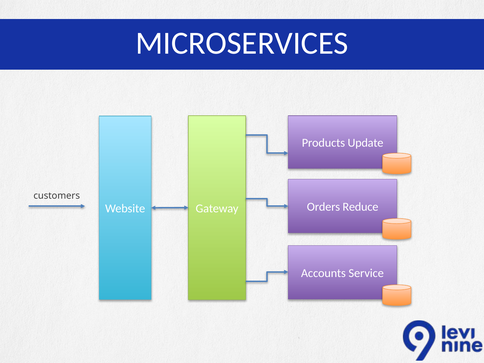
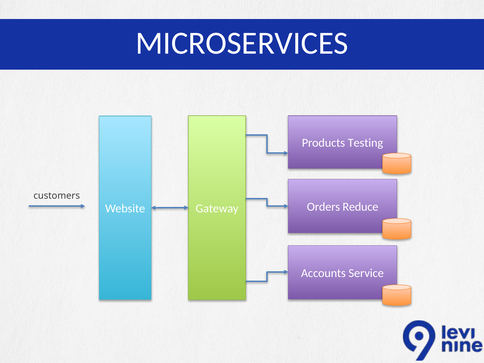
Update: Update -> Testing
